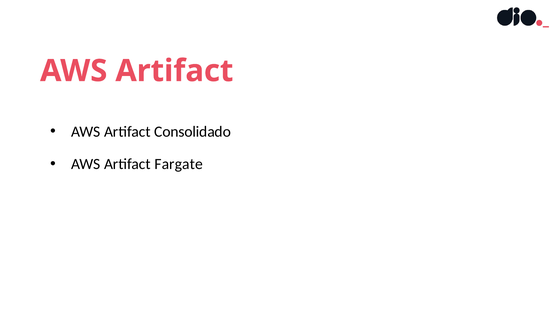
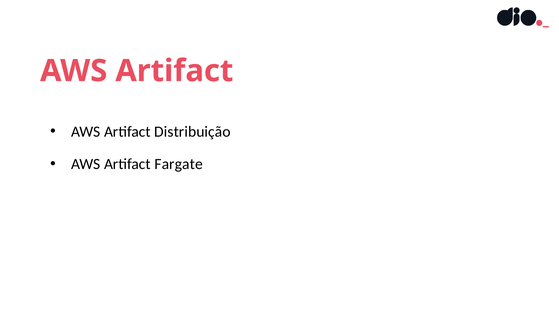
Consolidado: Consolidado -> Distribuição
